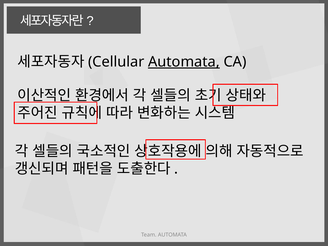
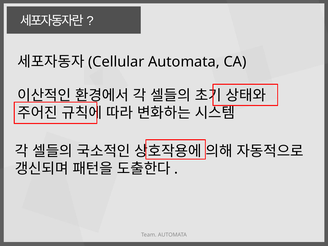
Automata at (184, 62) underline: present -> none
